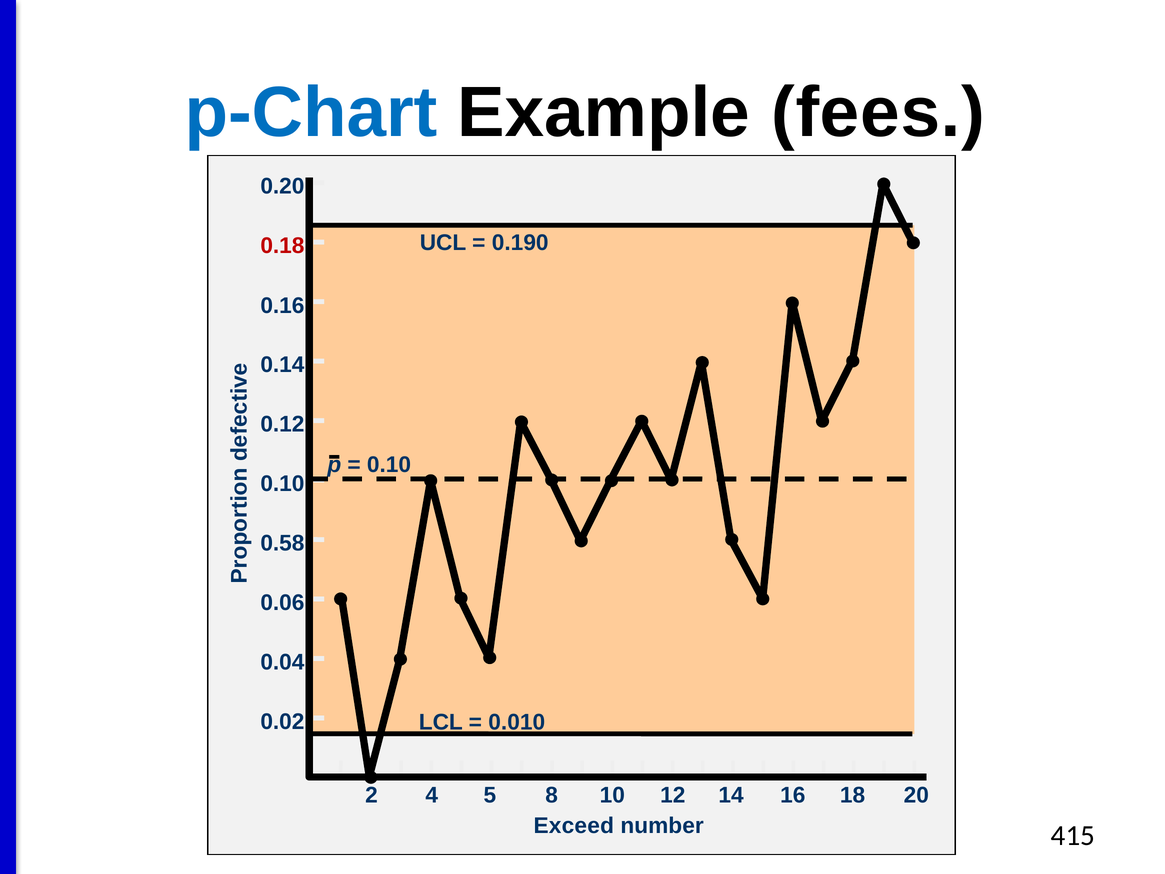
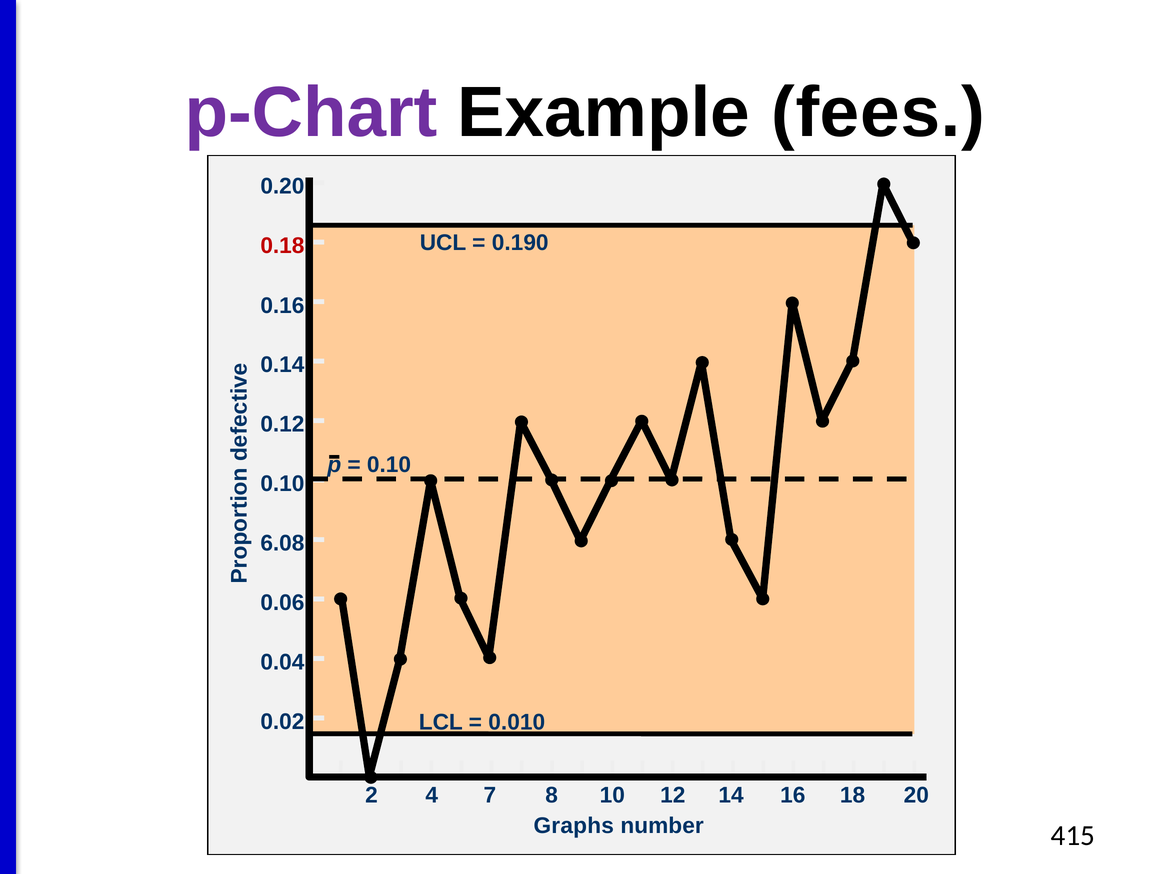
p-Chart colour: blue -> purple
0.58: 0.58 -> 6.08
5: 5 -> 7
Exceed: Exceed -> Graphs
